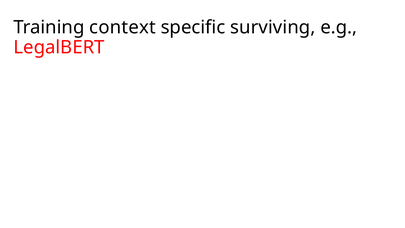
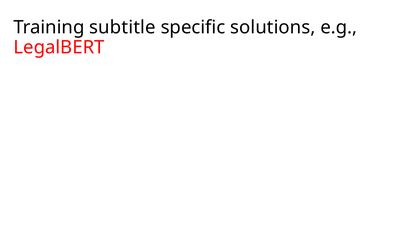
context: context -> subtitle
surviving: surviving -> solutions
